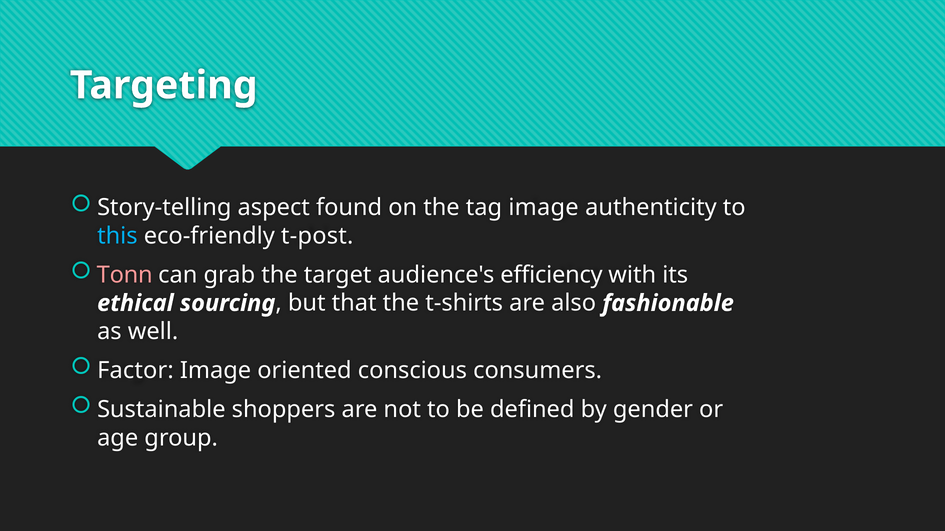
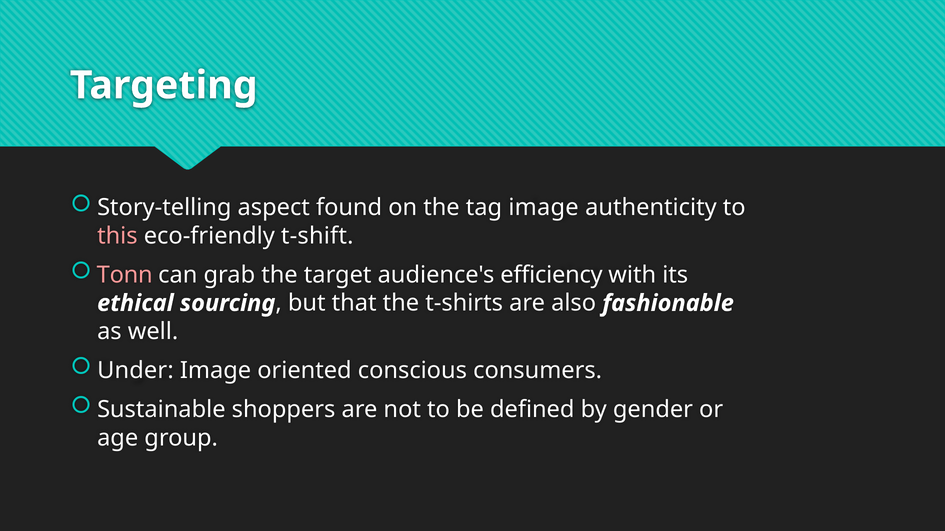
this colour: light blue -> pink
t-post: t-post -> t-shift
Factor: Factor -> Under
